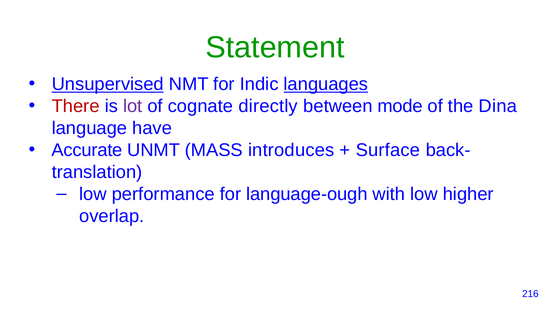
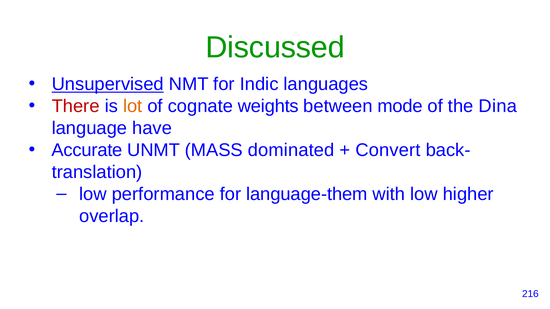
Statement: Statement -> Discussed
languages underline: present -> none
lot colour: purple -> orange
directly: directly -> weights
introduces: introduces -> dominated
Surface: Surface -> Convert
language-ough: language-ough -> language-them
